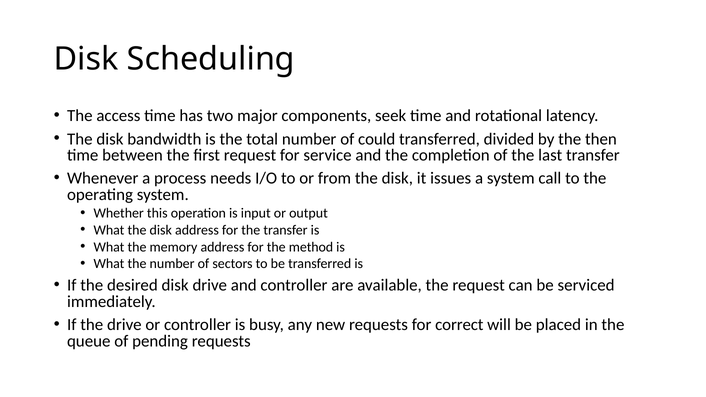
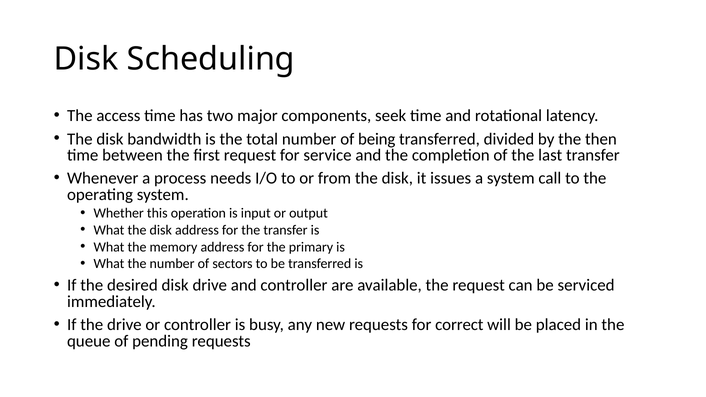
could: could -> being
method: method -> primary
